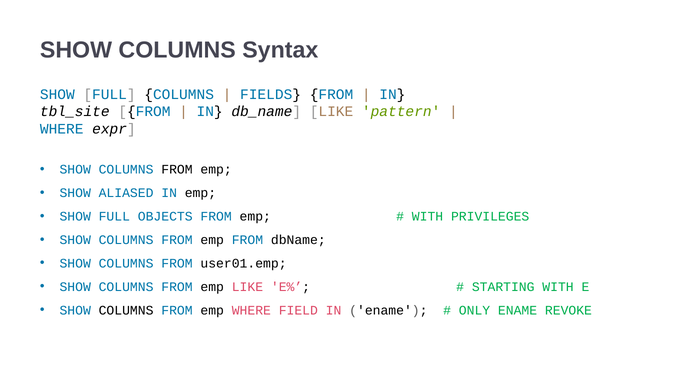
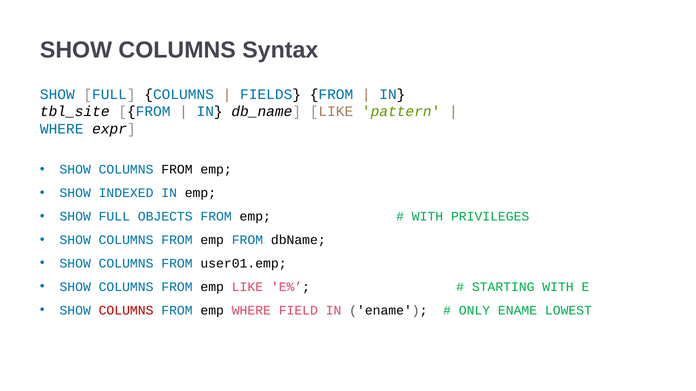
ALIASED: ALIASED -> INDEXED
COLUMNS at (126, 311) colour: black -> red
REVOKE: REVOKE -> LOWEST
